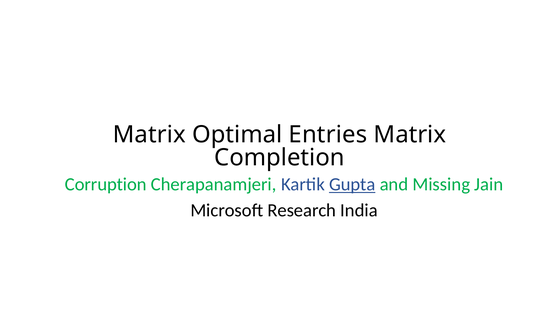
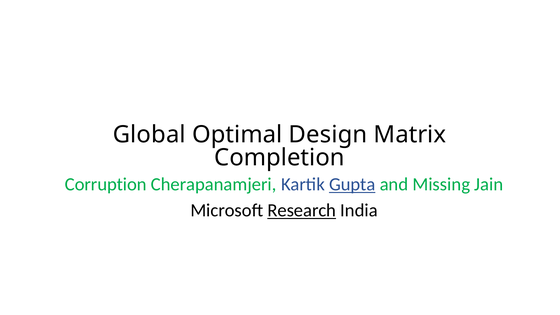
Matrix at (149, 134): Matrix -> Global
Entries: Entries -> Design
Research underline: none -> present
